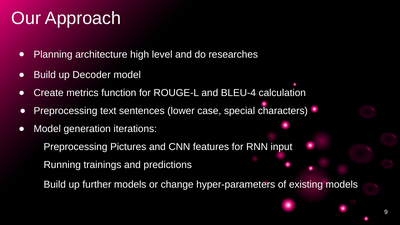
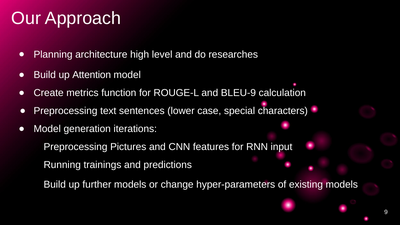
Decoder: Decoder -> Attention
BLEU-4: BLEU-4 -> BLEU-9
